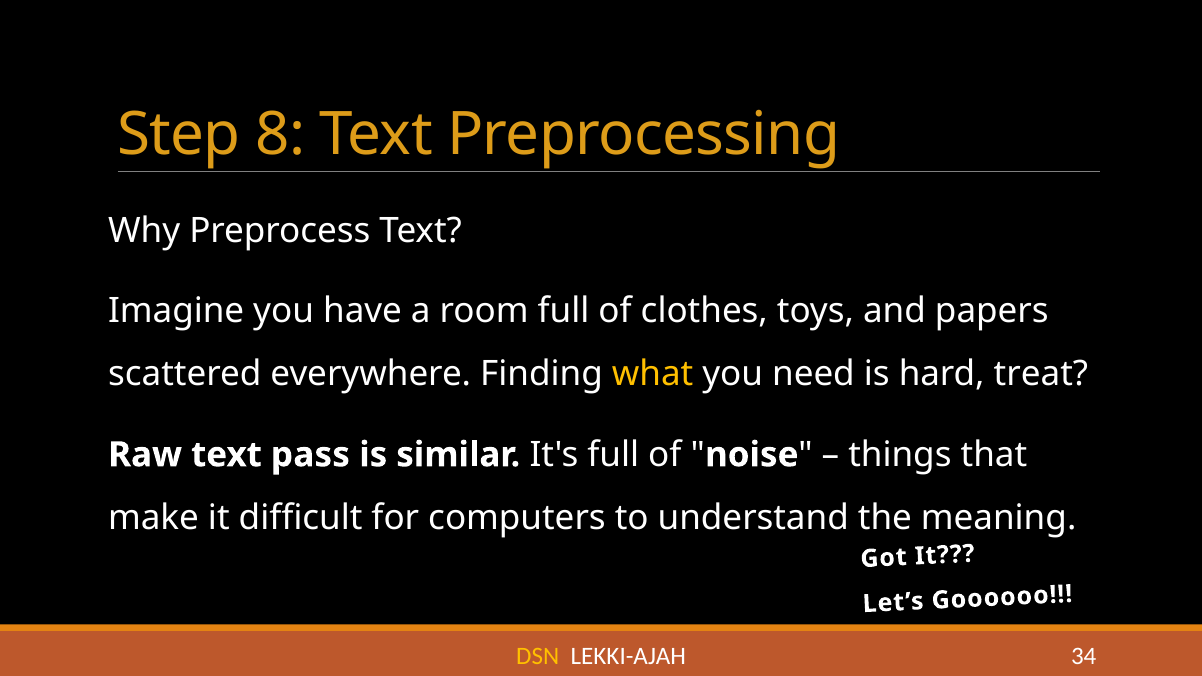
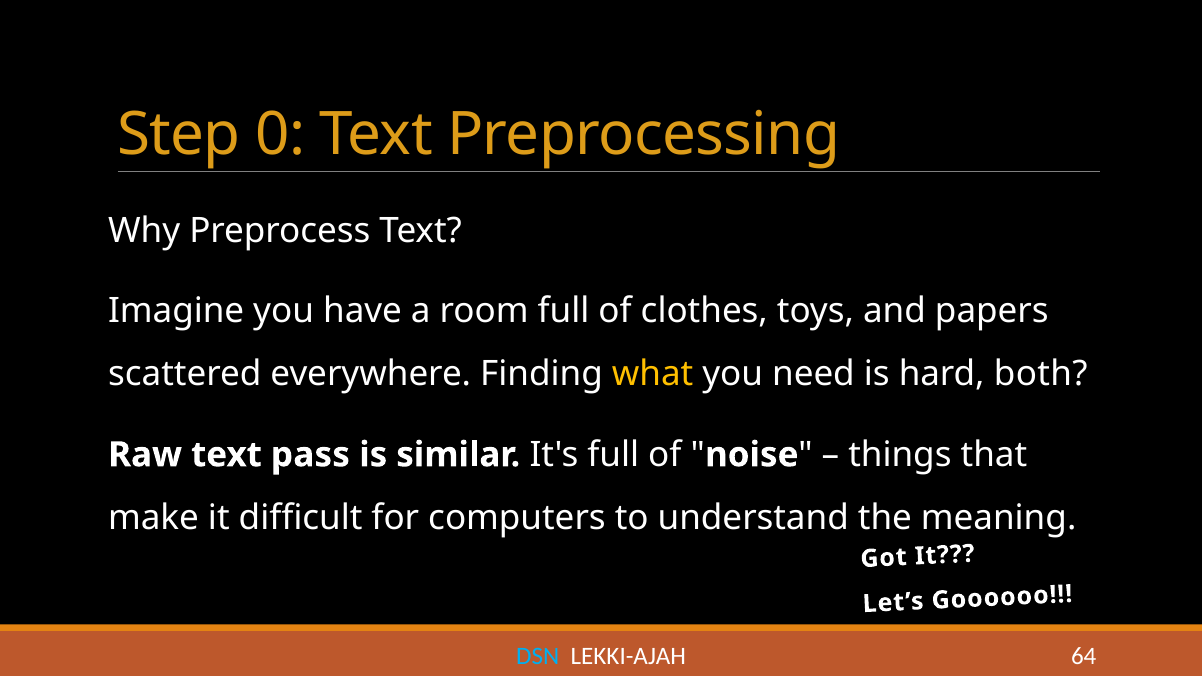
8: 8 -> 0
treat: treat -> both
DSN colour: yellow -> light blue
34: 34 -> 64
